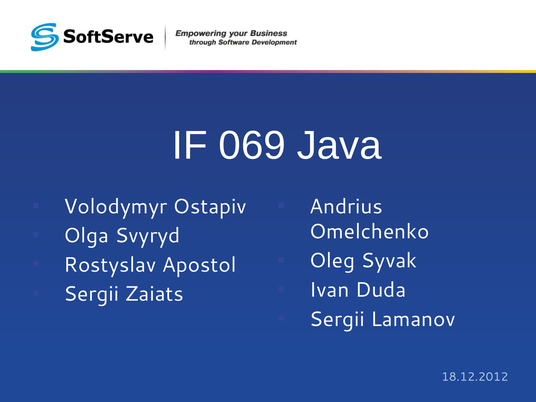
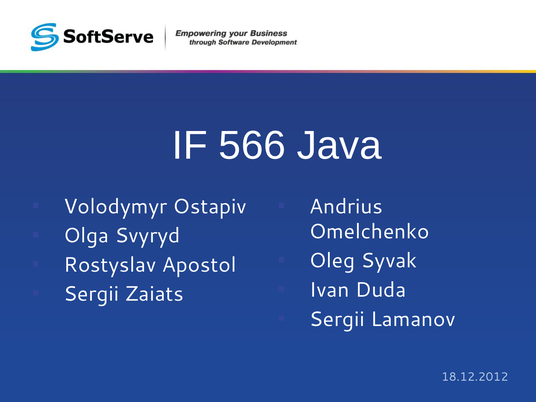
069: 069 -> 566
